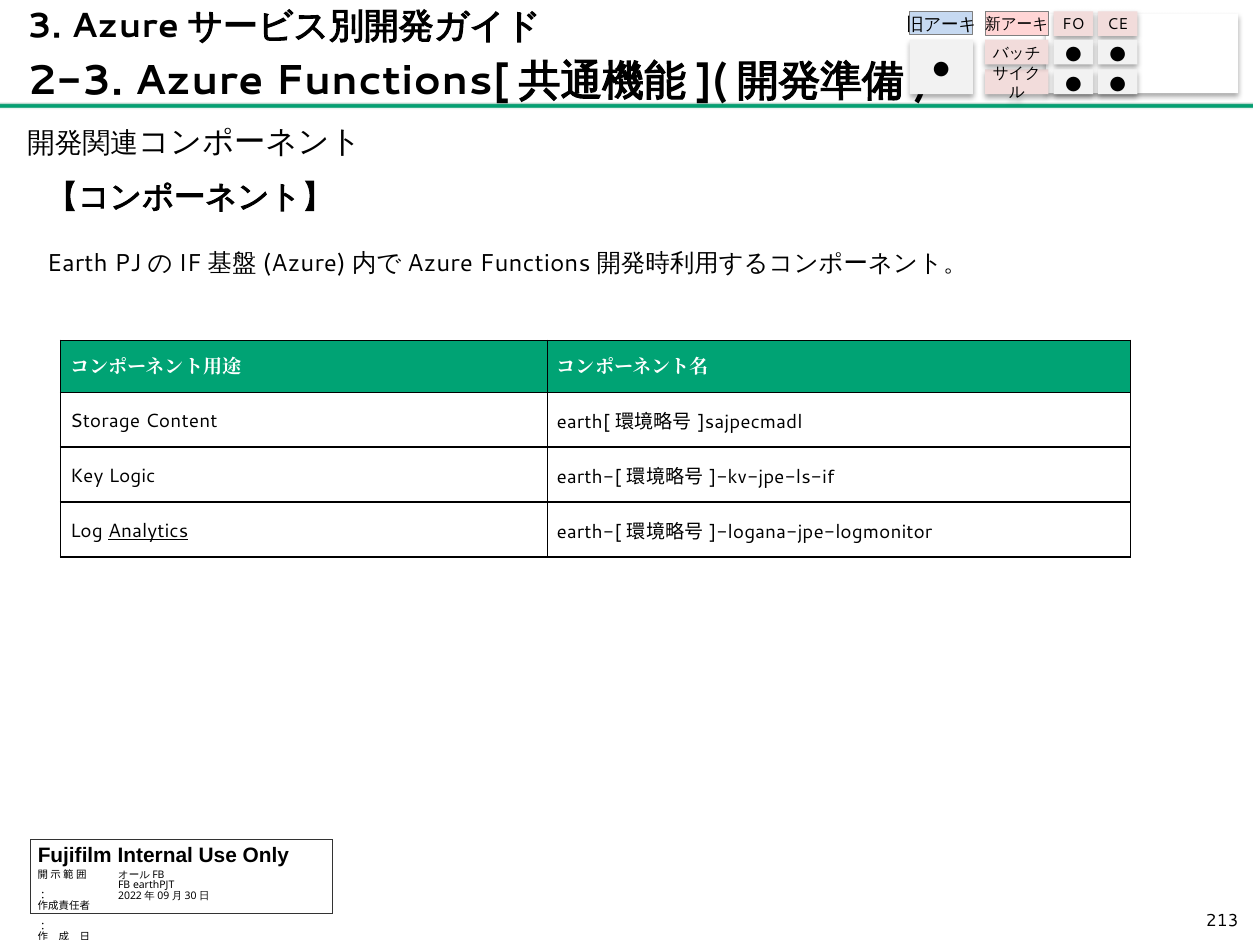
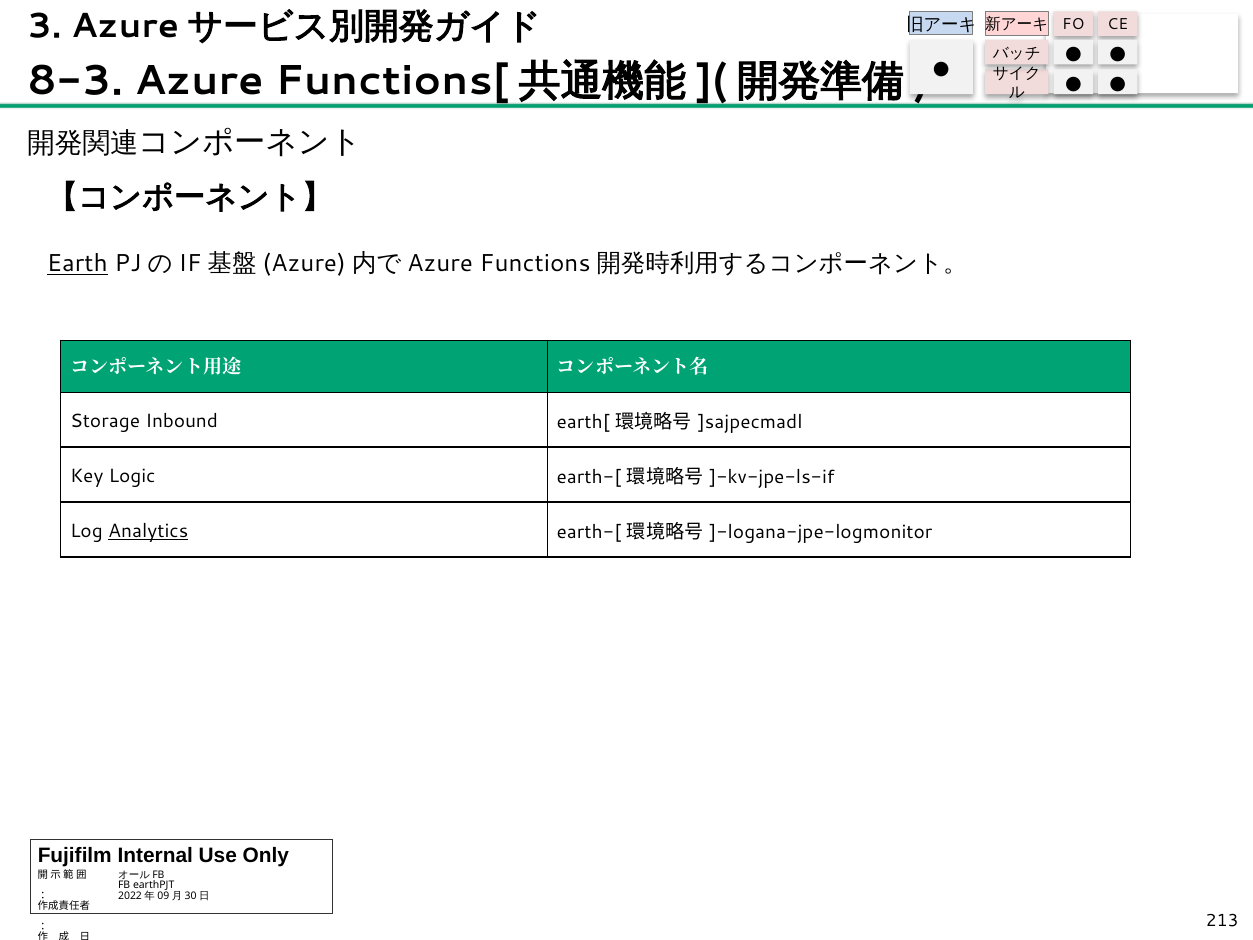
2-3: 2-3 -> 8-3
Earth underline: none -> present
Content: Content -> Inbound
